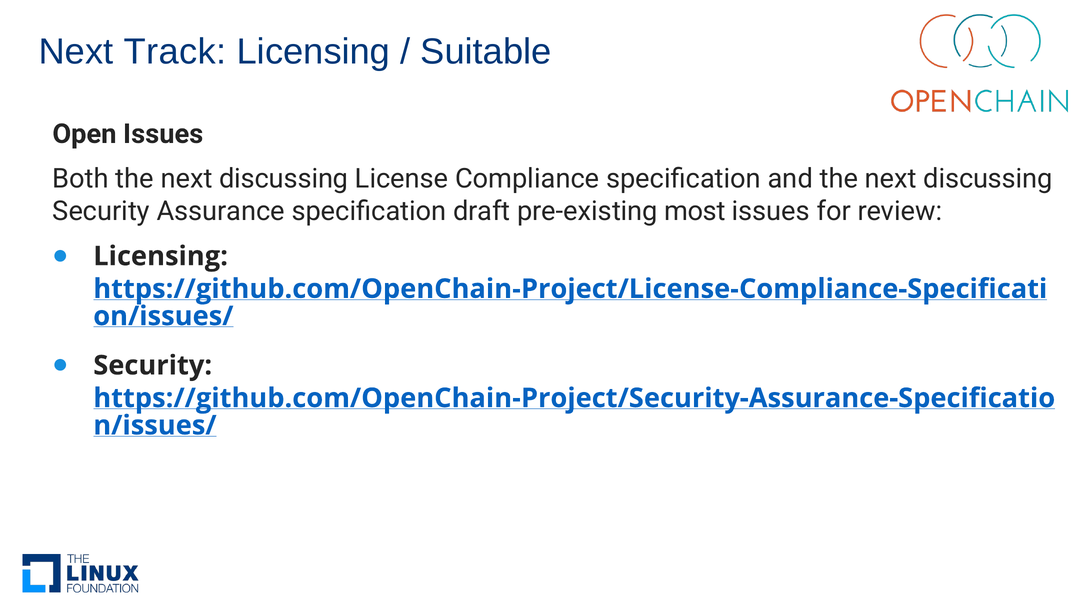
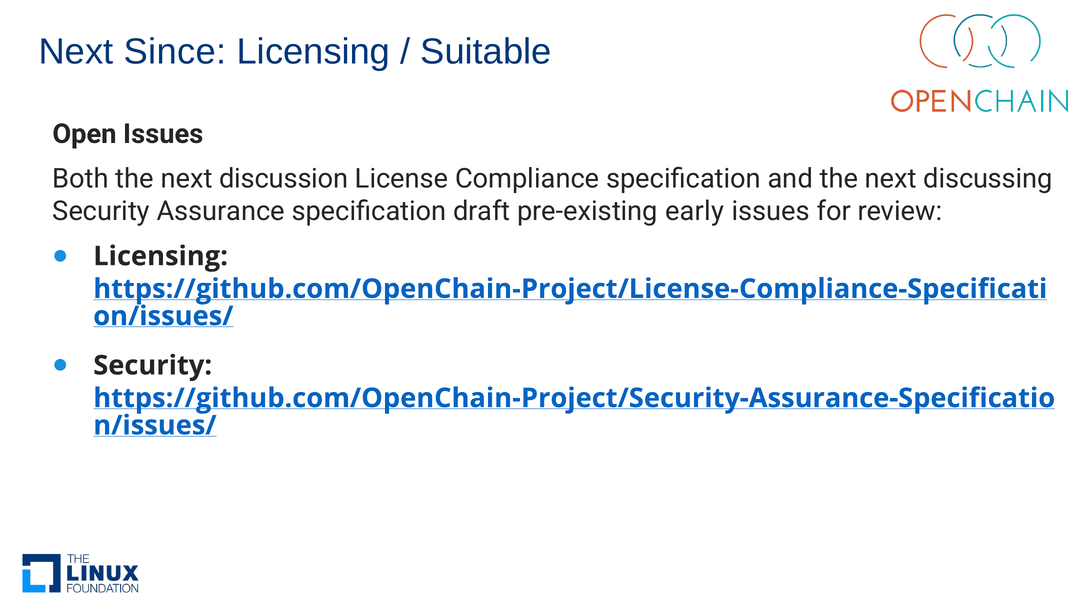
Track: Track -> Since
Both the next discussing: discussing -> discussion
most: most -> early
